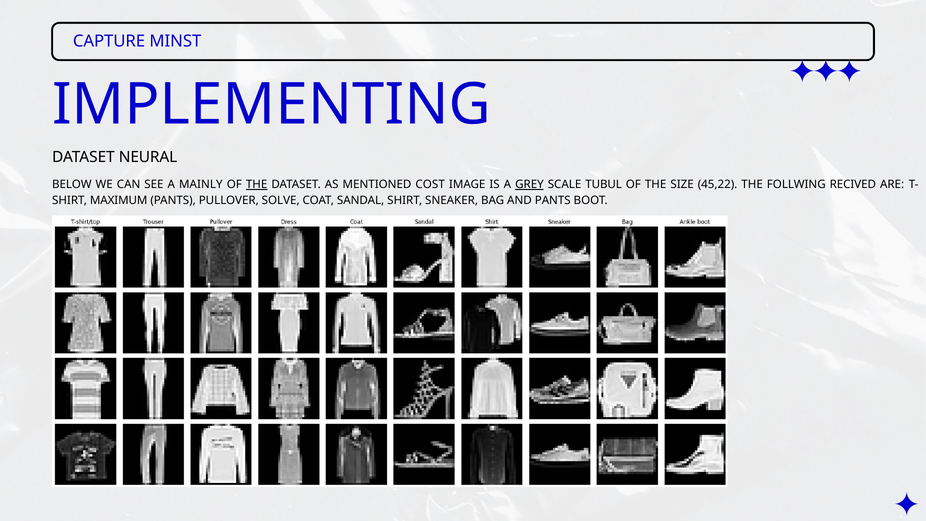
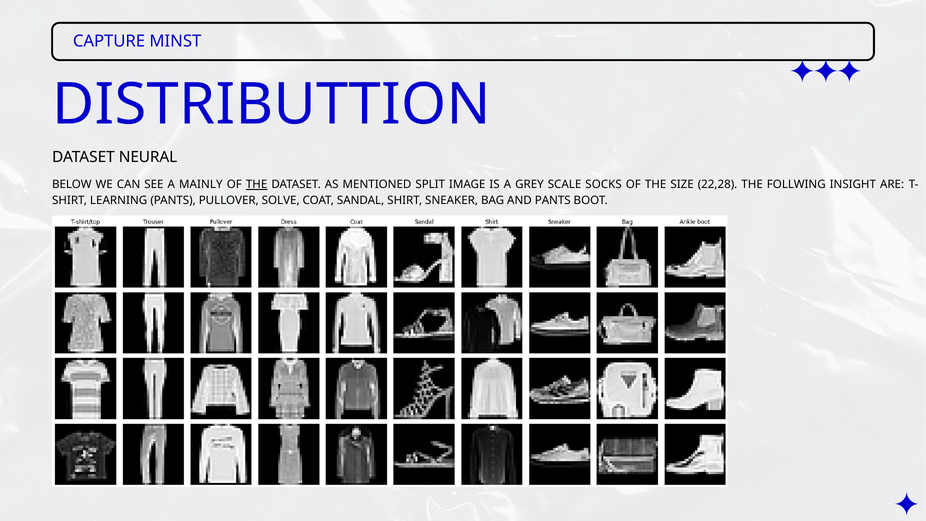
IMPLEMENTING: IMPLEMENTING -> DISTRIBUTTION
COST: COST -> SPLIT
GREY underline: present -> none
TUBUL: TUBUL -> SOCKS
45,22: 45,22 -> 22,28
RECIVED: RECIVED -> INSIGHT
MAXIMUM: MAXIMUM -> LEARNING
